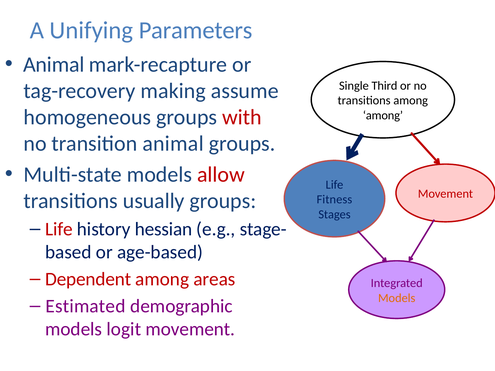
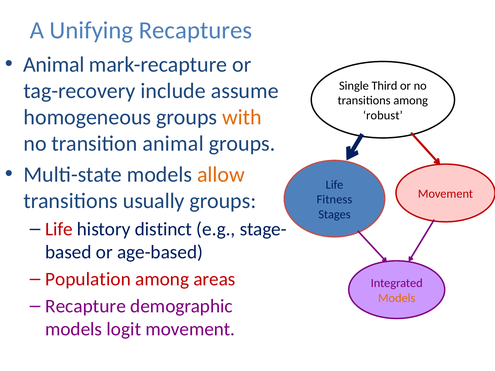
Parameters: Parameters -> Recaptures
making: making -> include
with colour: red -> orange
among at (383, 115): among -> robust
allow colour: red -> orange
hessian: hessian -> distinct
Dependent: Dependent -> Population
Estimated: Estimated -> Recapture
